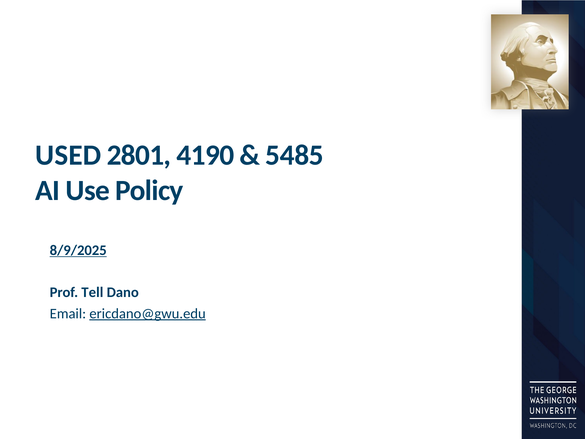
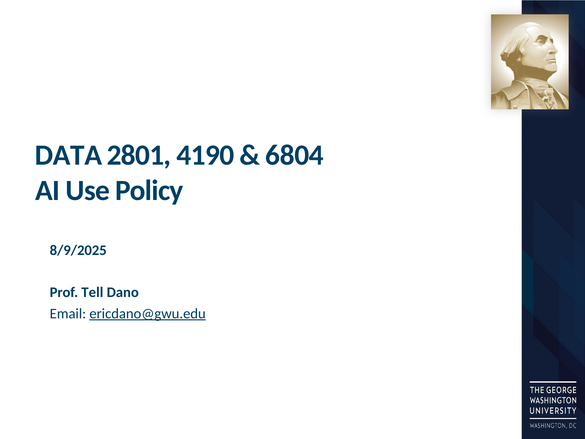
USED: USED -> DATA
5485: 5485 -> 6804
8/9/2025 underline: present -> none
